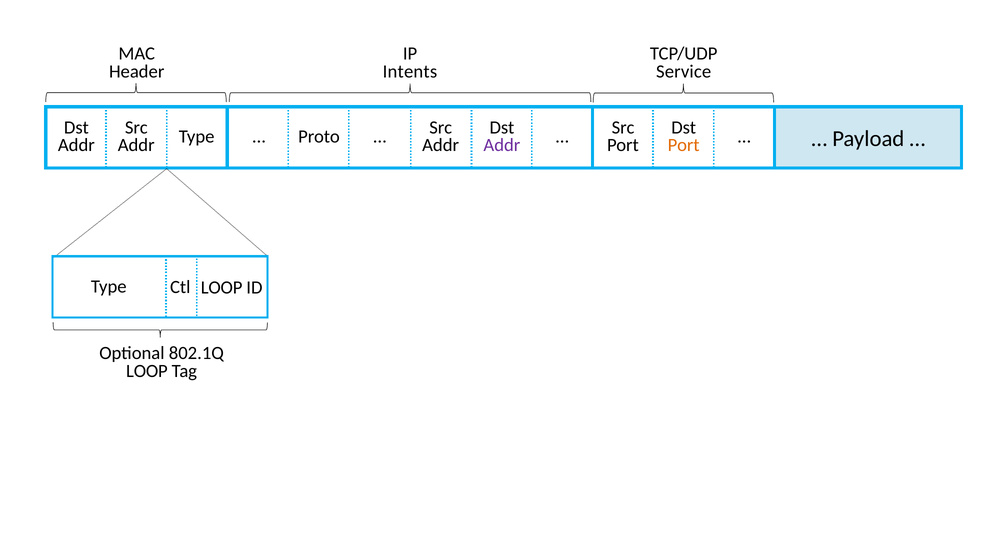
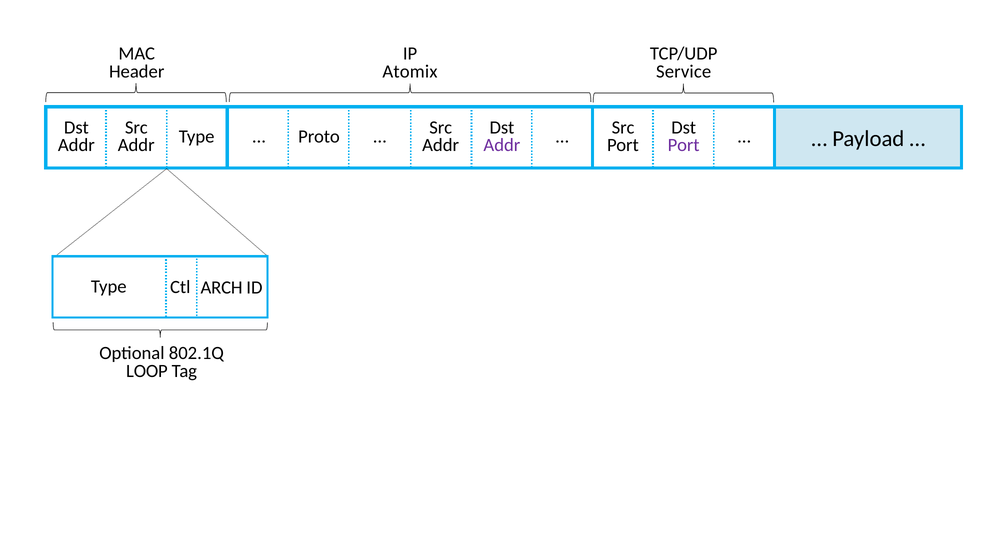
Intents: Intents -> Atomix
Port at (684, 145) colour: orange -> purple
LOOP at (222, 288): LOOP -> ARCH
